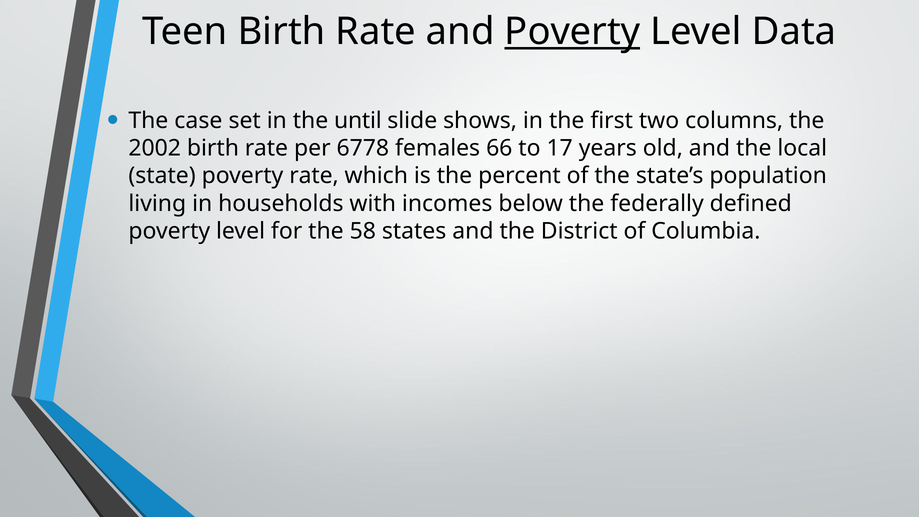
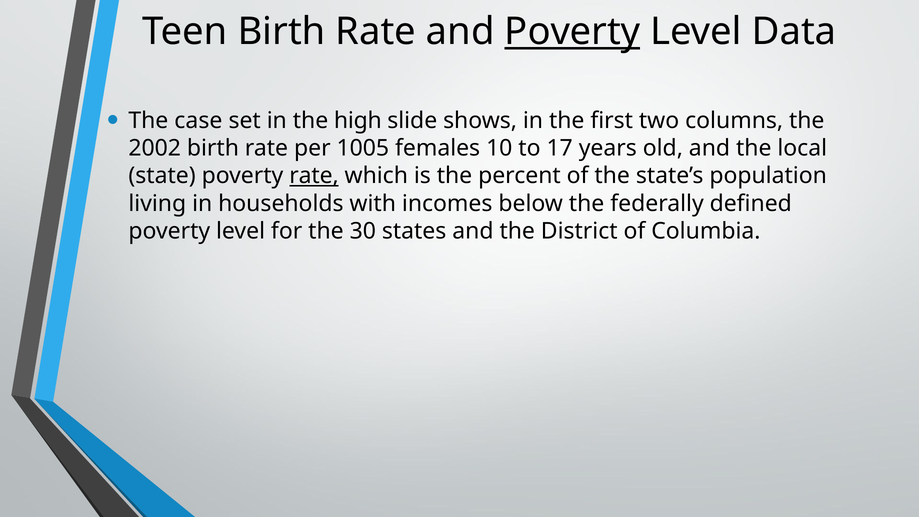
until: until -> high
6778: 6778 -> 1005
66: 66 -> 10
rate at (314, 176) underline: none -> present
58: 58 -> 30
